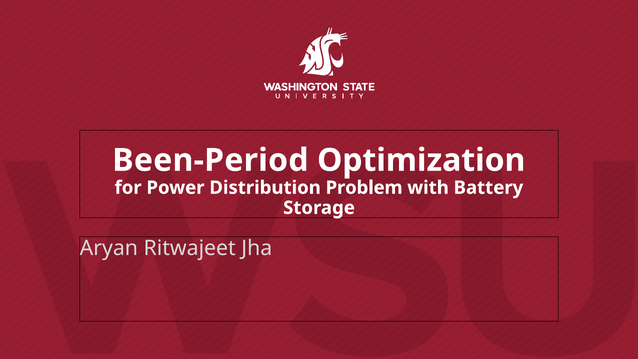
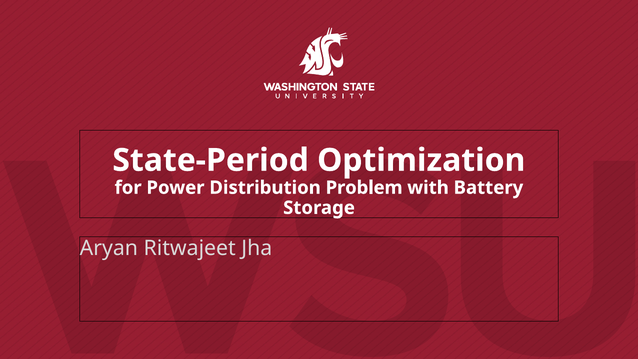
Been-Period: Been-Period -> State-Period
